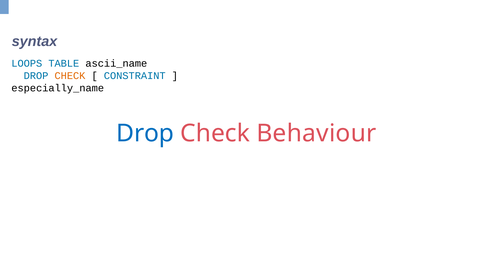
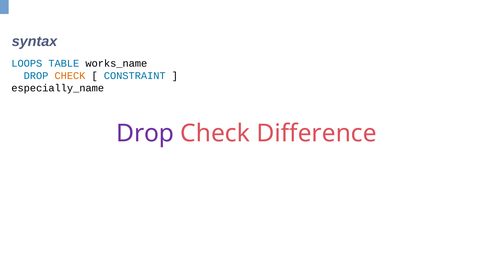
ascii_name: ascii_name -> works_name
Drop at (145, 134) colour: blue -> purple
Behaviour: Behaviour -> Difference
